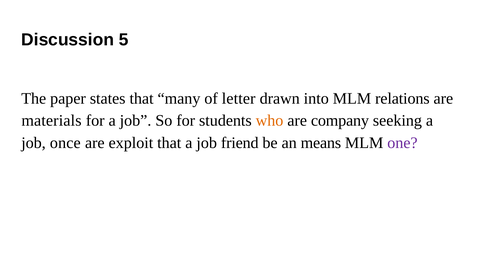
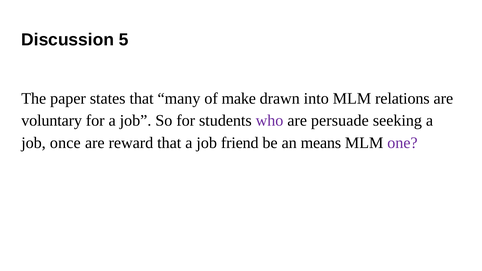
letter: letter -> make
materials: materials -> voluntary
who colour: orange -> purple
company: company -> persuade
exploit: exploit -> reward
